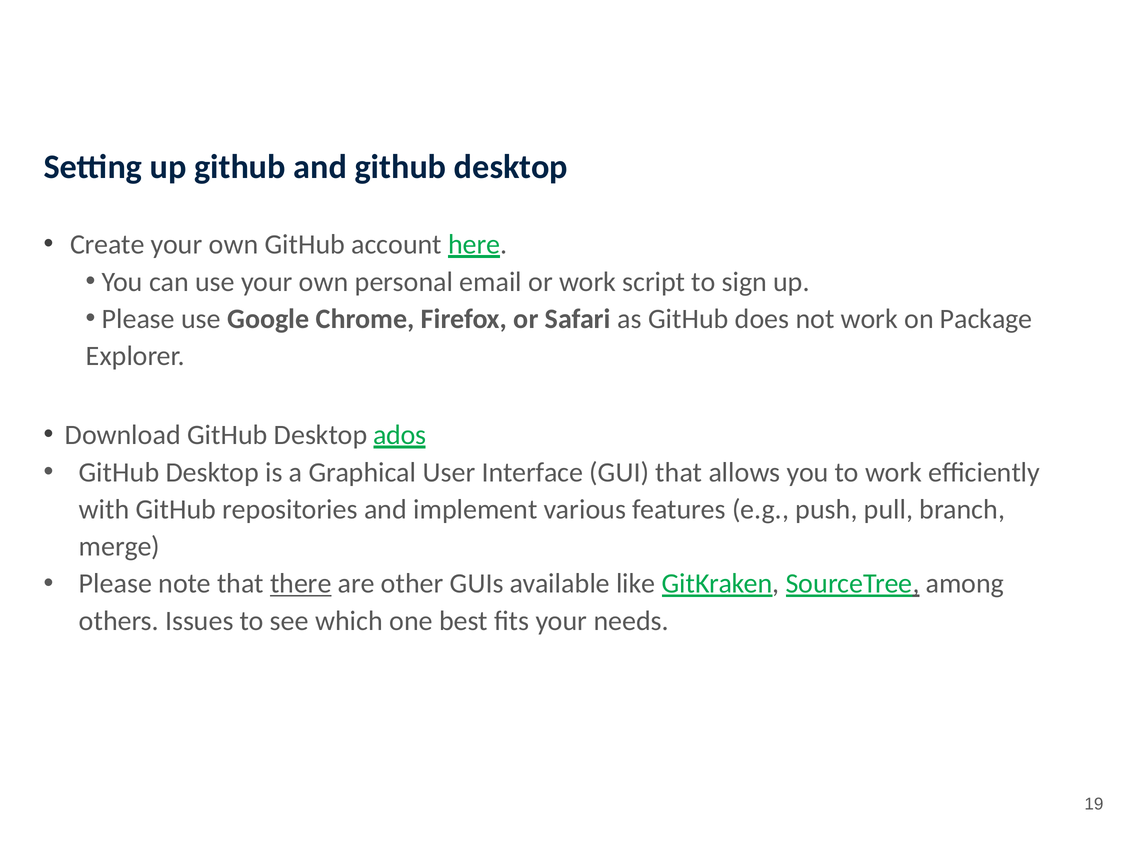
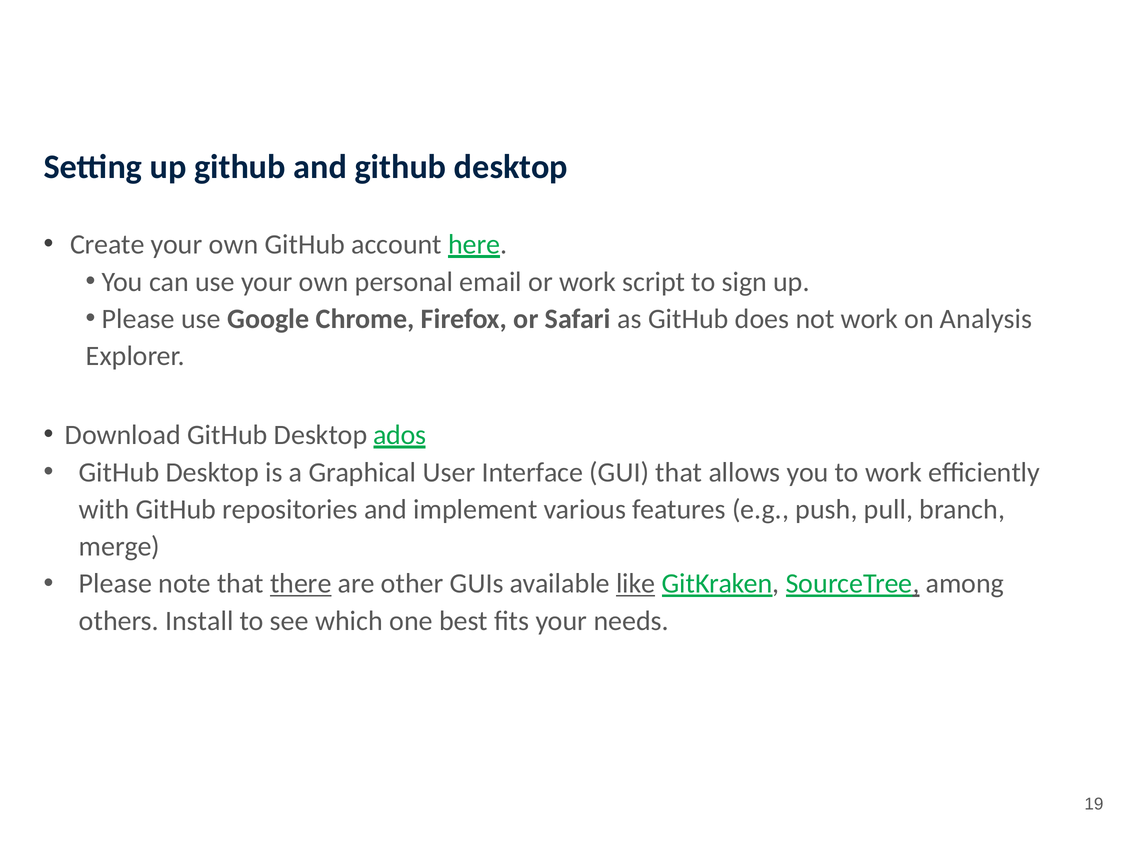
Package: Package -> Analysis
like underline: none -> present
Issues: Issues -> Install
